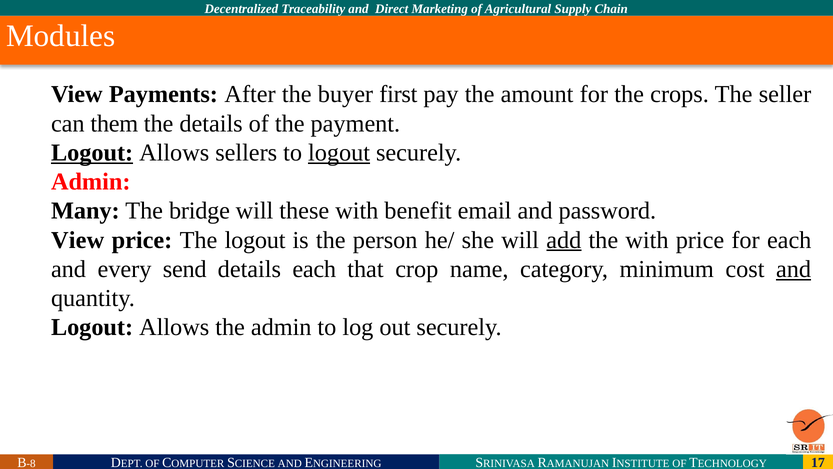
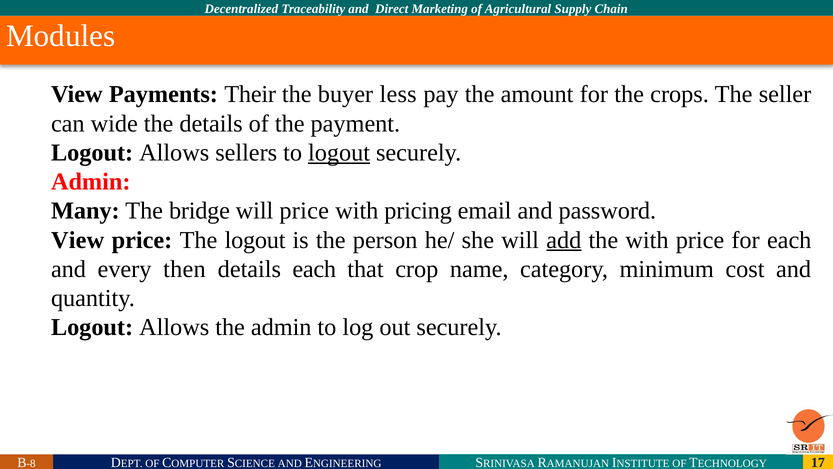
After: After -> Their
first: first -> less
them: them -> wide
Logout at (92, 152) underline: present -> none
will these: these -> price
benefit: benefit -> pricing
send: send -> then
and at (794, 269) underline: present -> none
